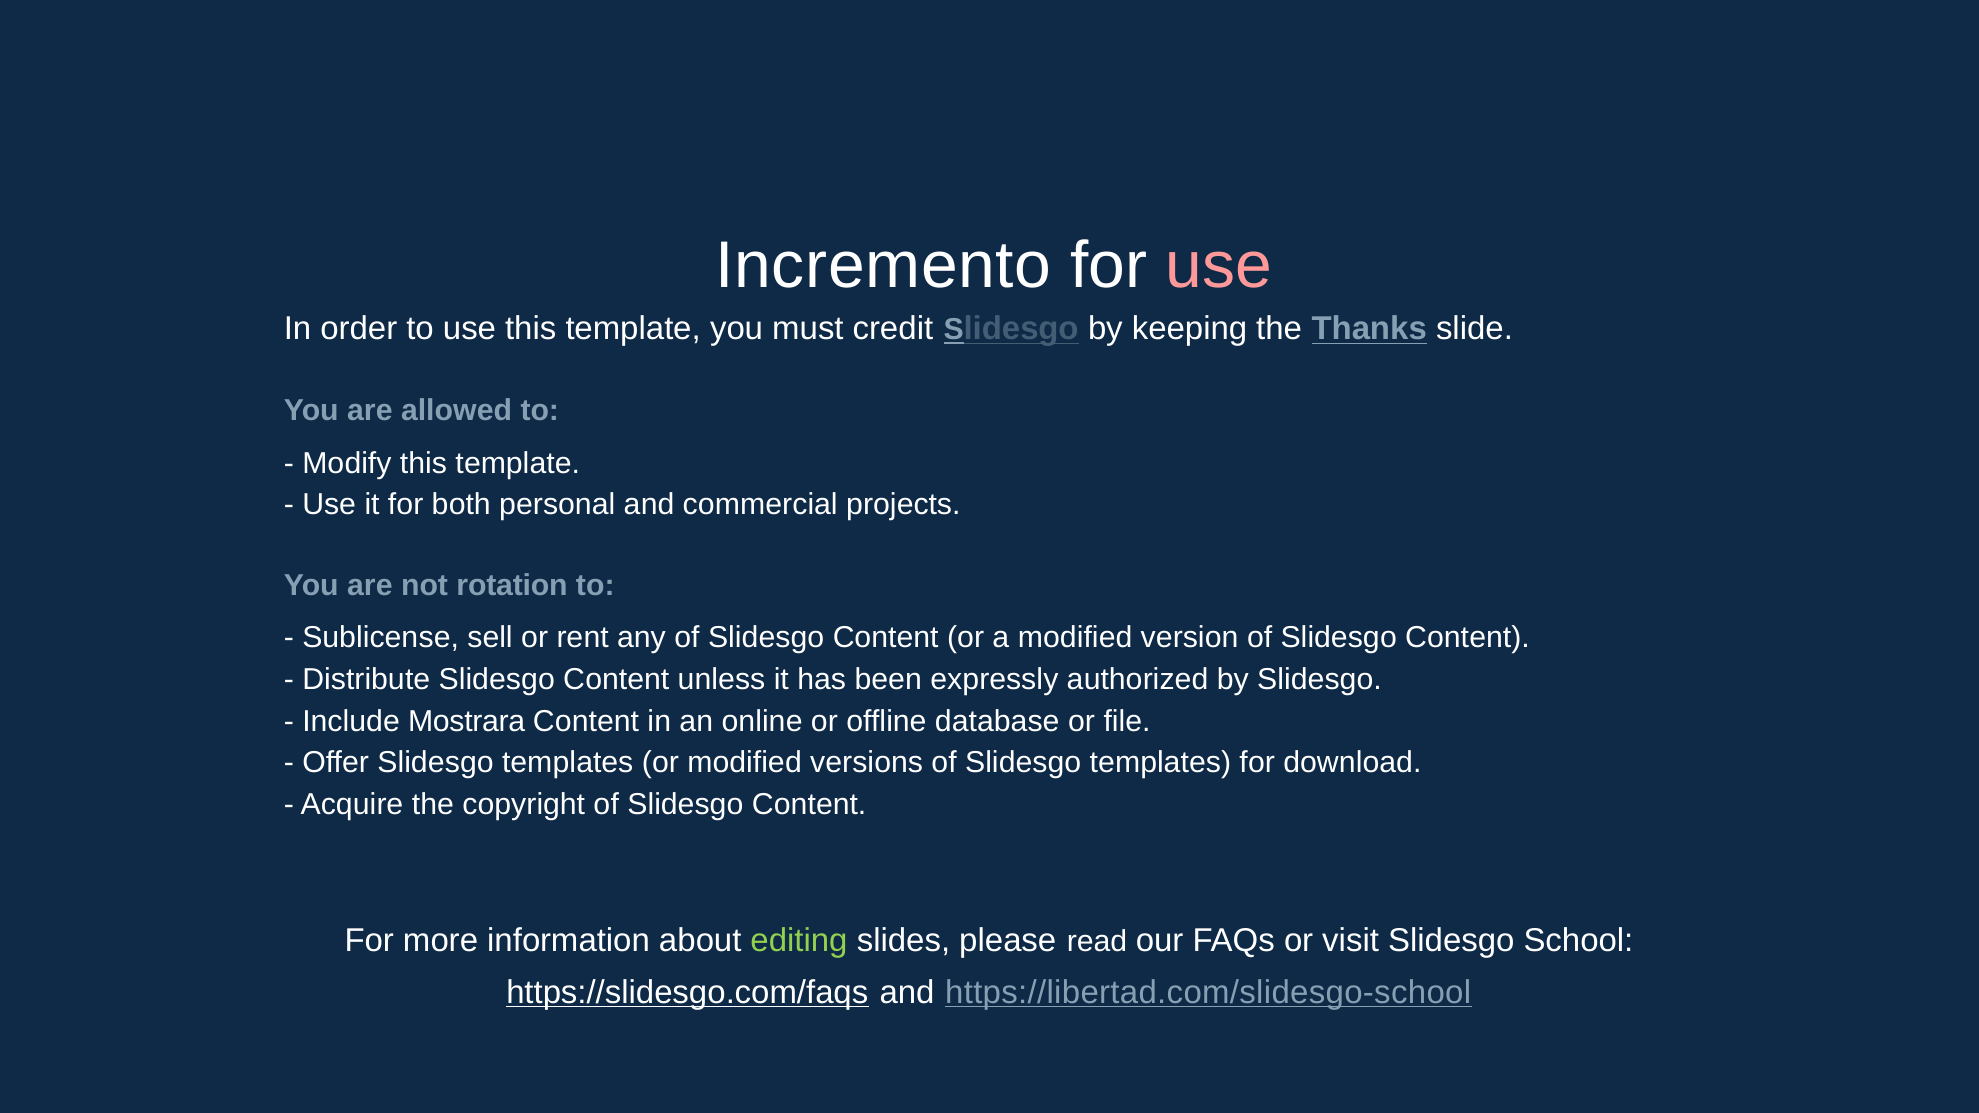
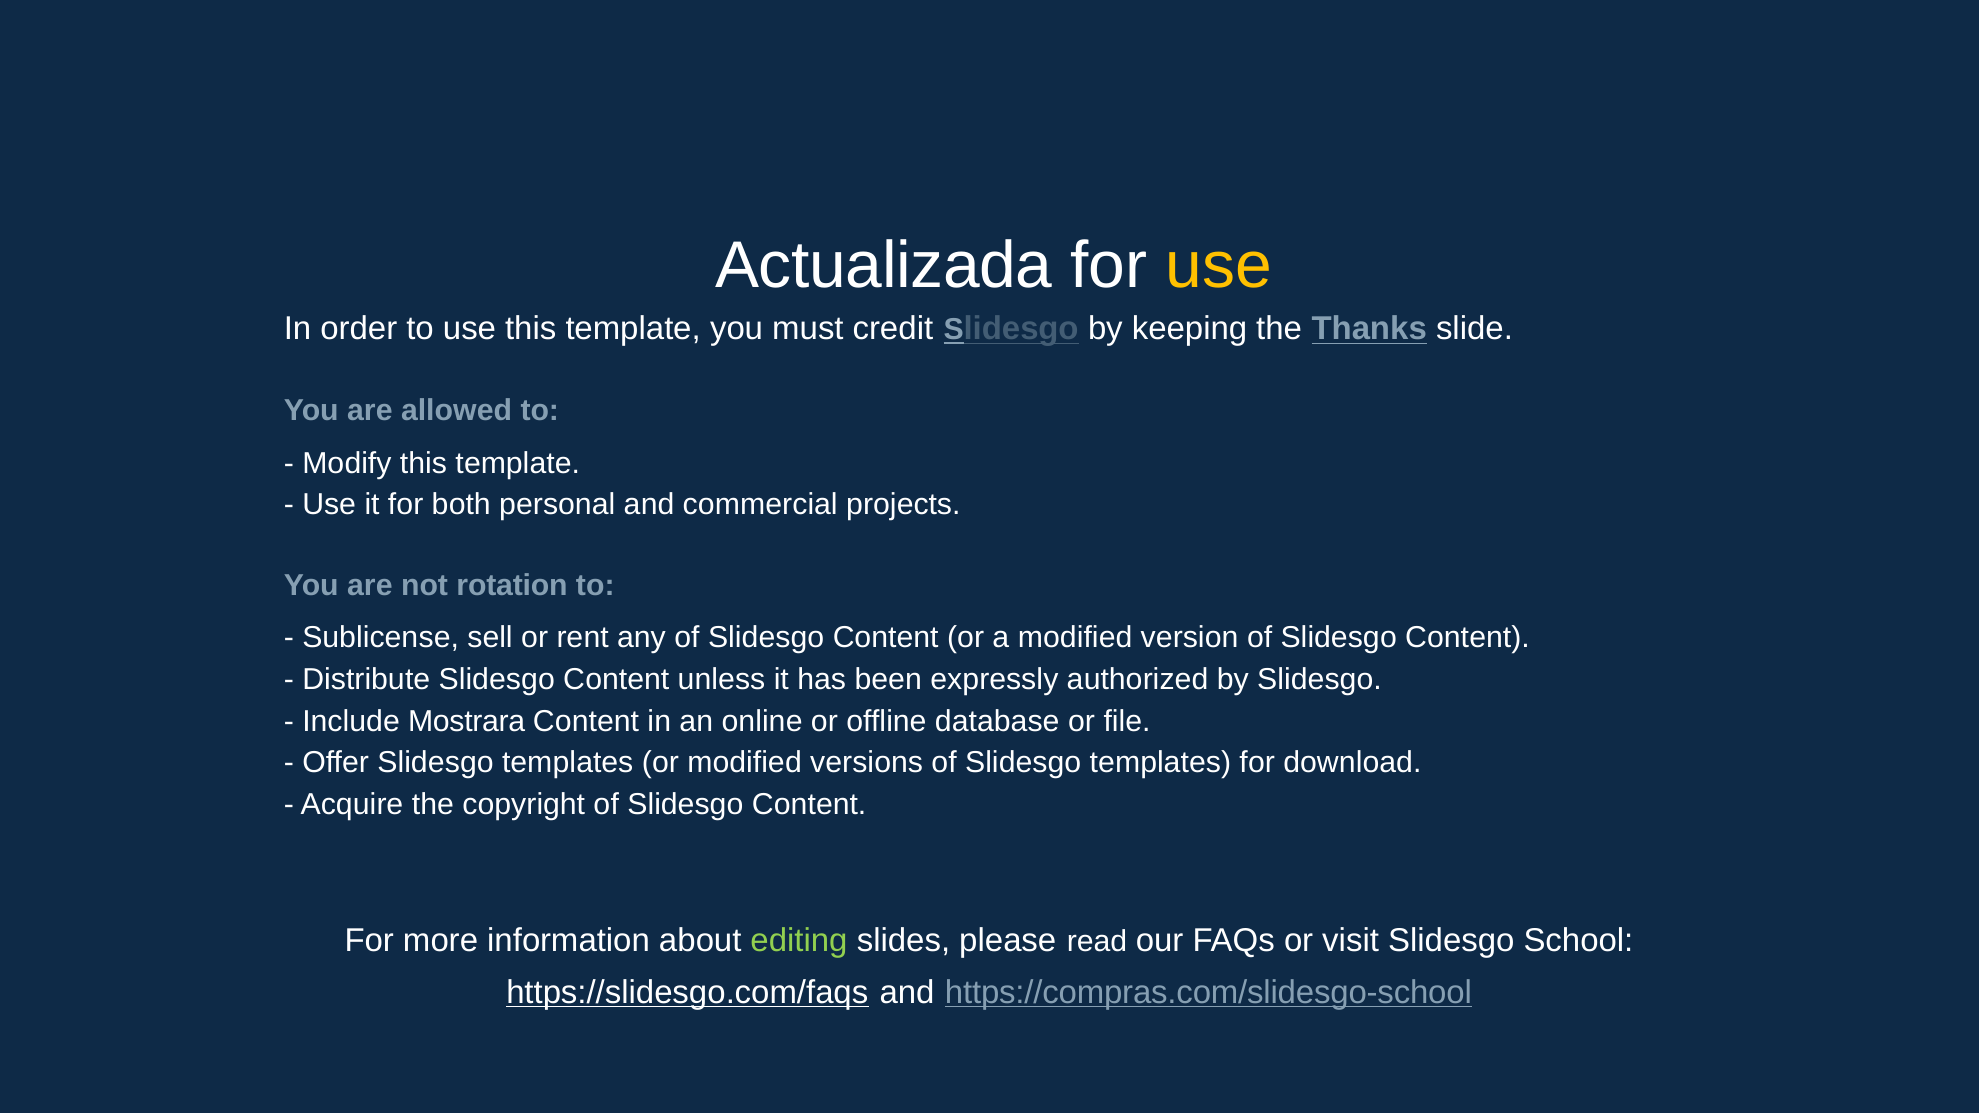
Incremento: Incremento -> Actualizada
use at (1219, 266) colour: pink -> yellow
https://libertad.com/slidesgo-school: https://libertad.com/slidesgo-school -> https://compras.com/slidesgo-school
